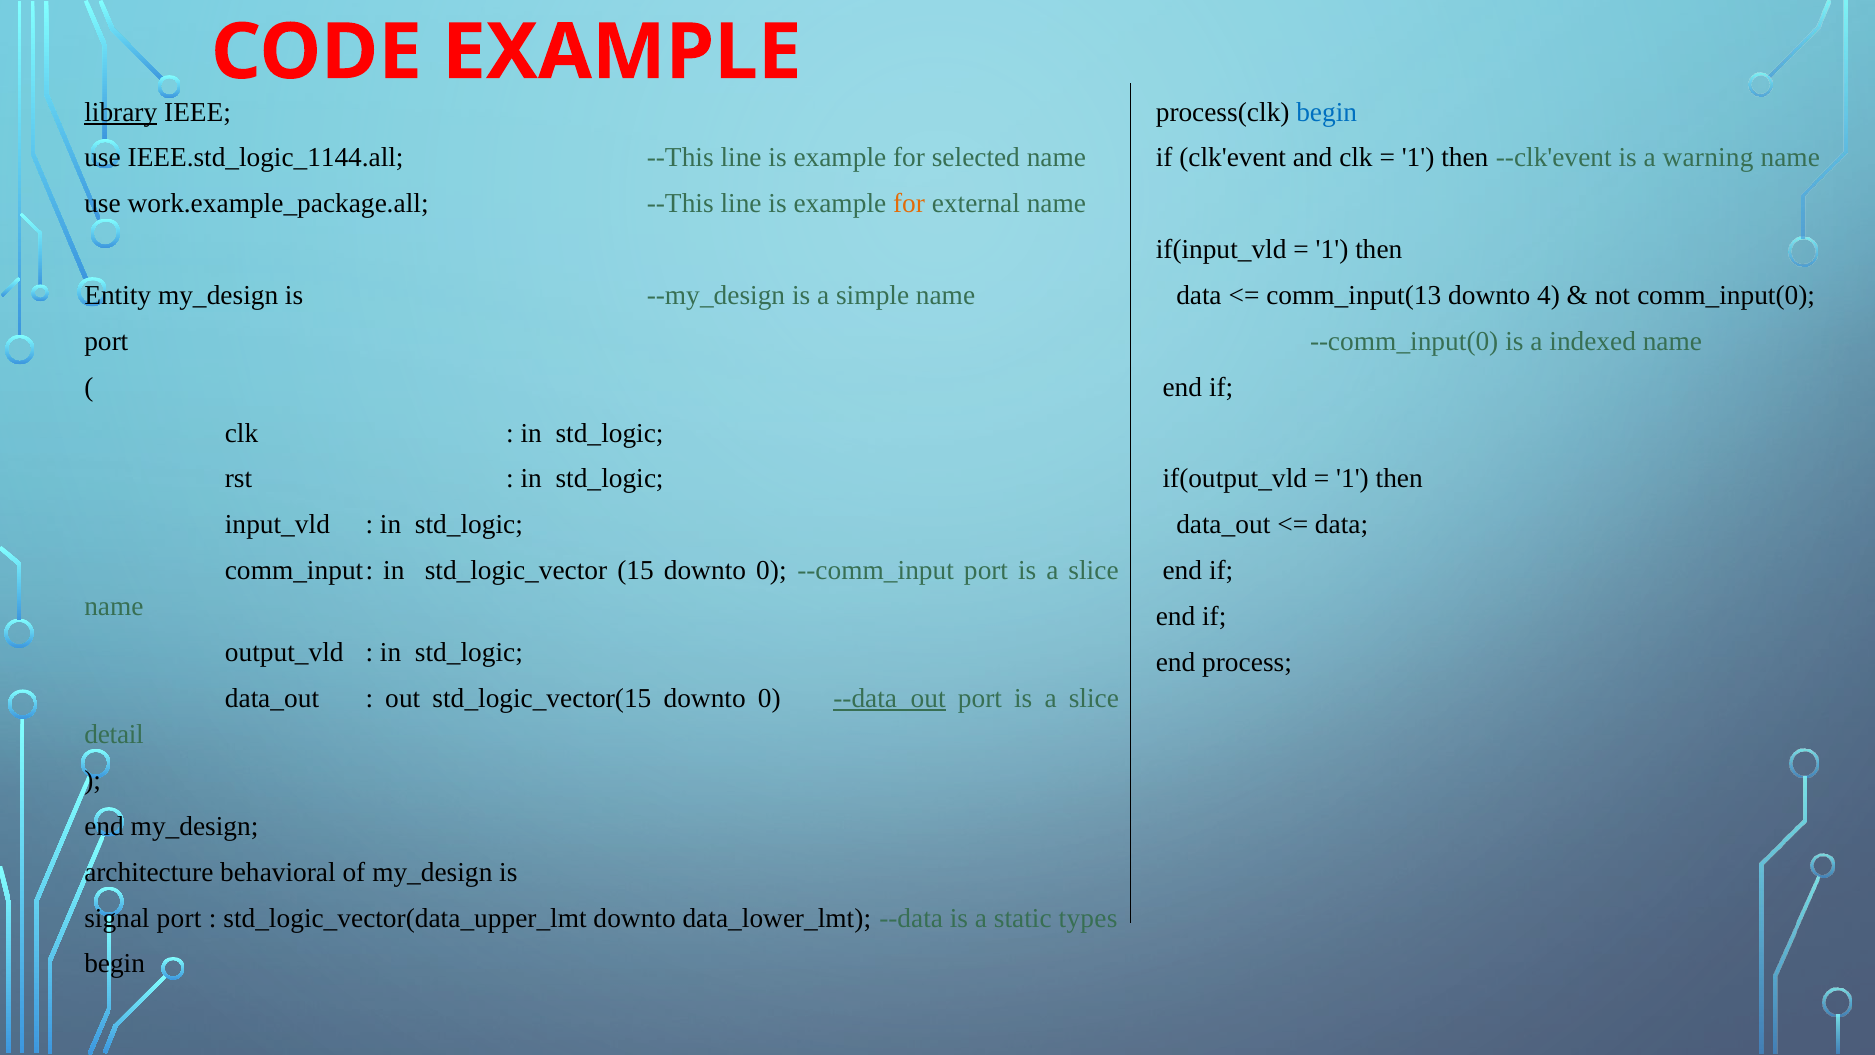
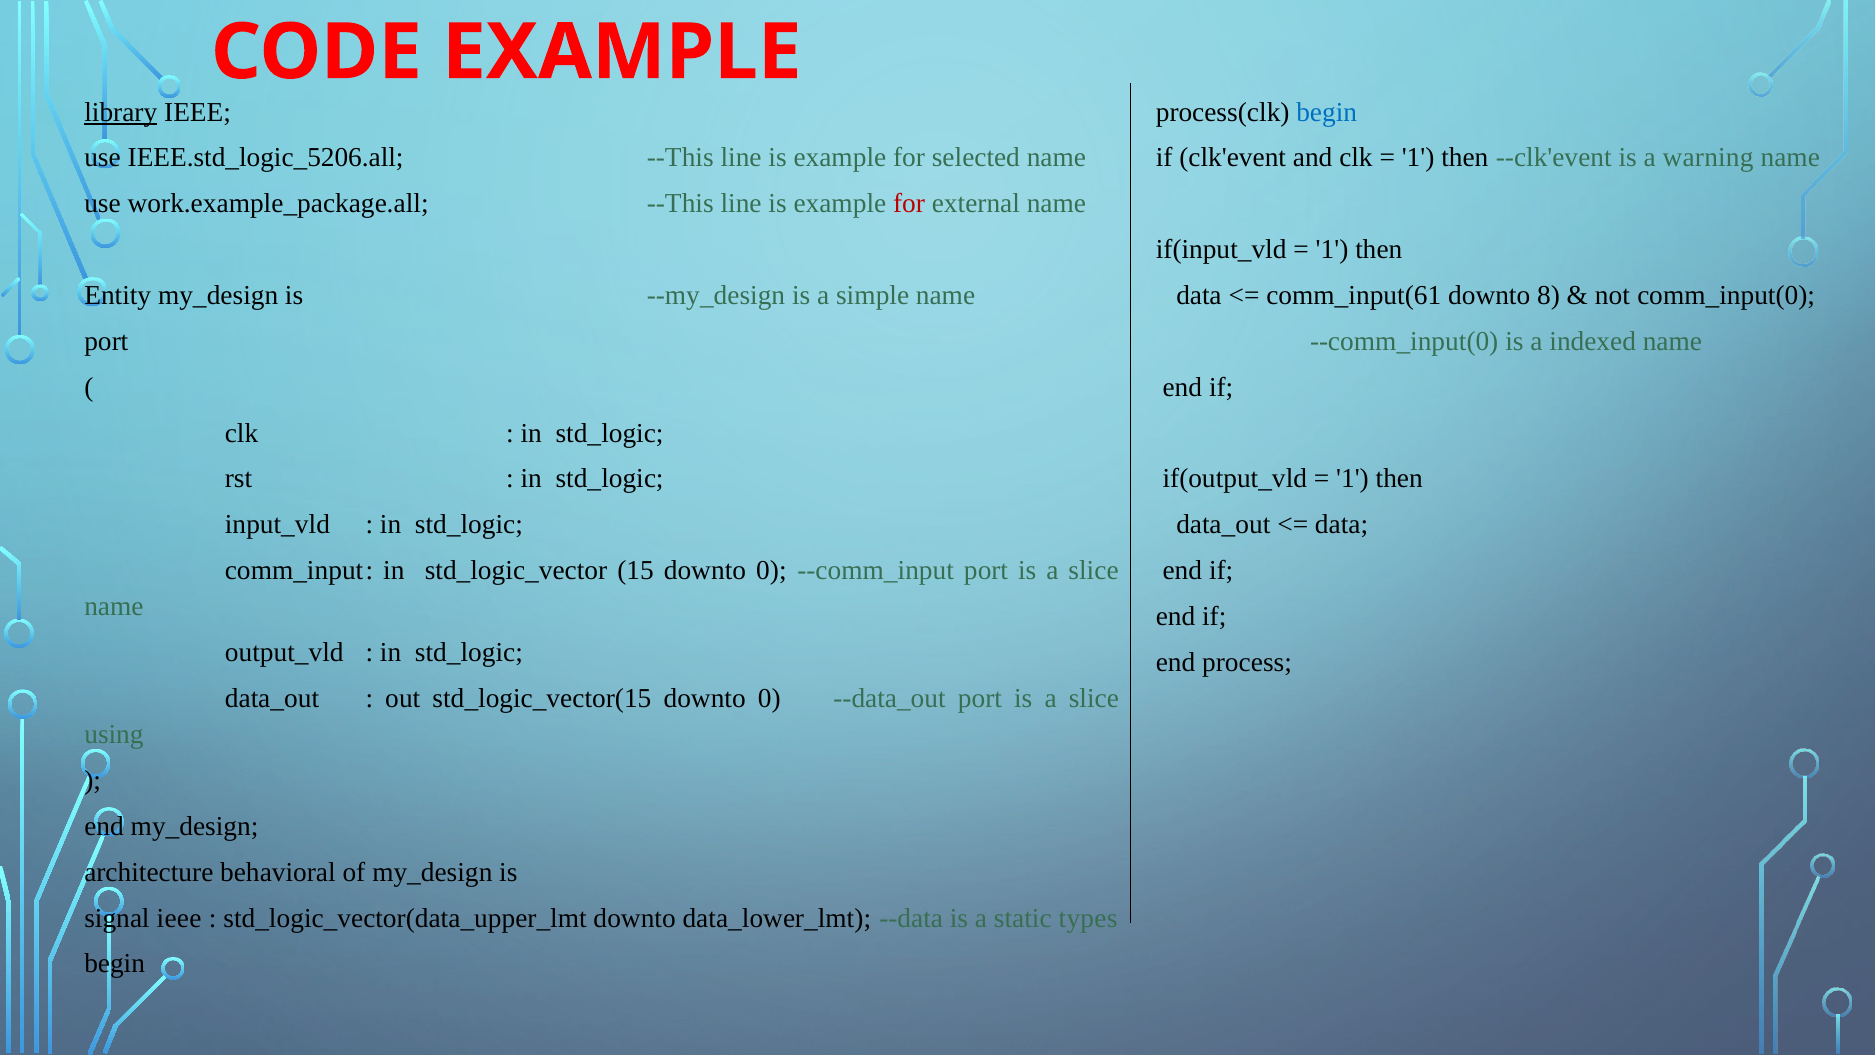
IEEE.std_logic_1144.all: IEEE.std_logic_1144.all -> IEEE.std_logic_5206.all
for at (909, 204) colour: orange -> red
comm_input(13: comm_input(13 -> comm_input(61
4: 4 -> 8
--data_out underline: present -> none
detail: detail -> using
signal port: port -> ieee
